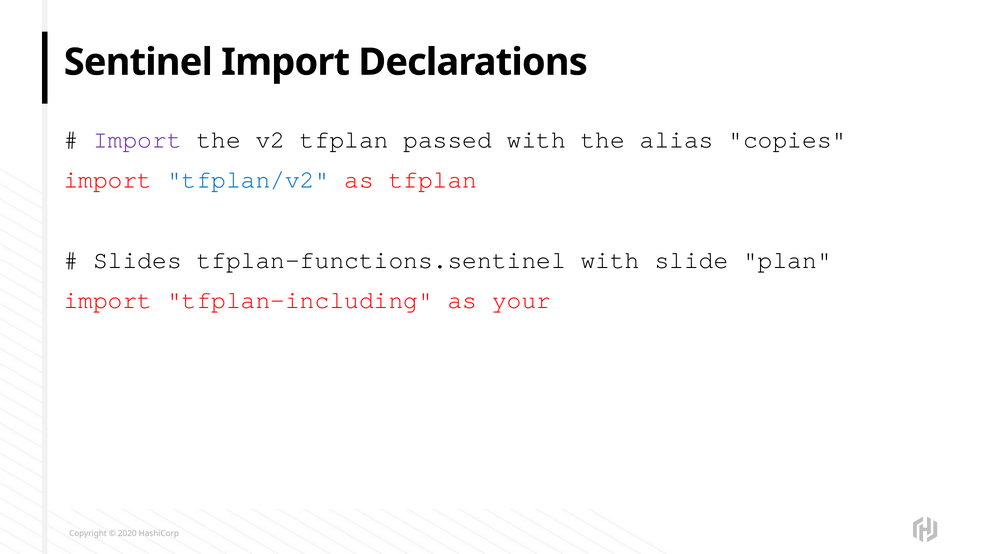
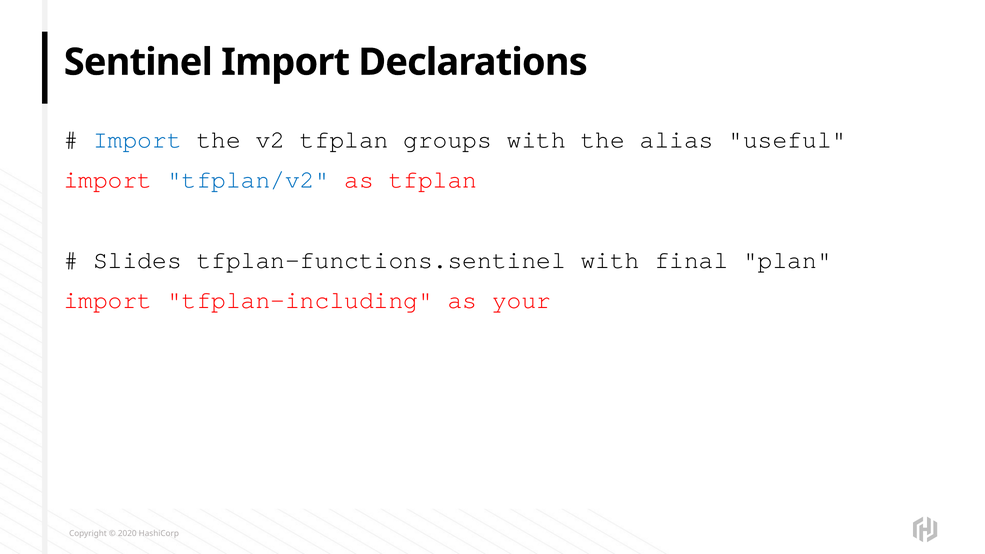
Import at (137, 140) colour: purple -> blue
passed: passed -> groups
copies: copies -> useful
slide: slide -> final
